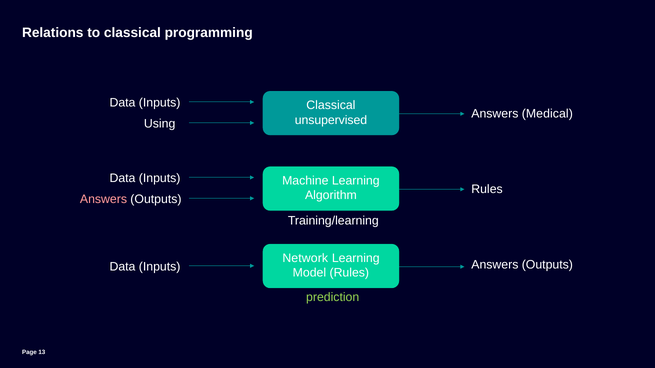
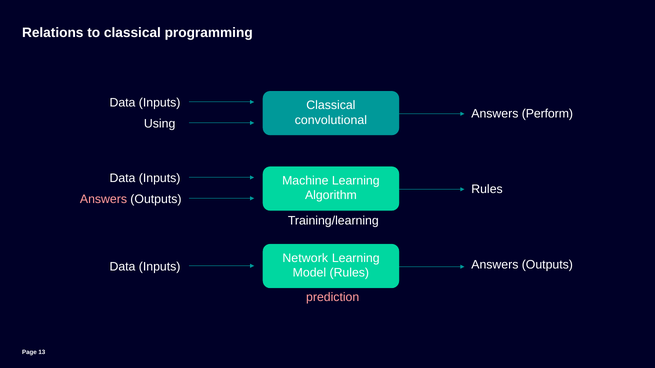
Medical: Medical -> Perform
unsupervised: unsupervised -> convolutional
prediction colour: light green -> pink
